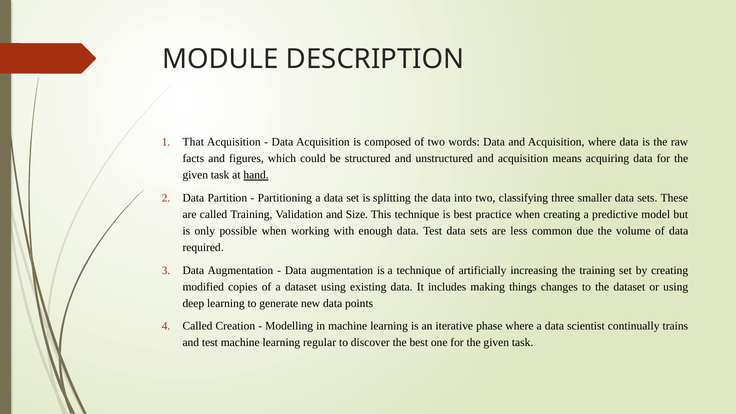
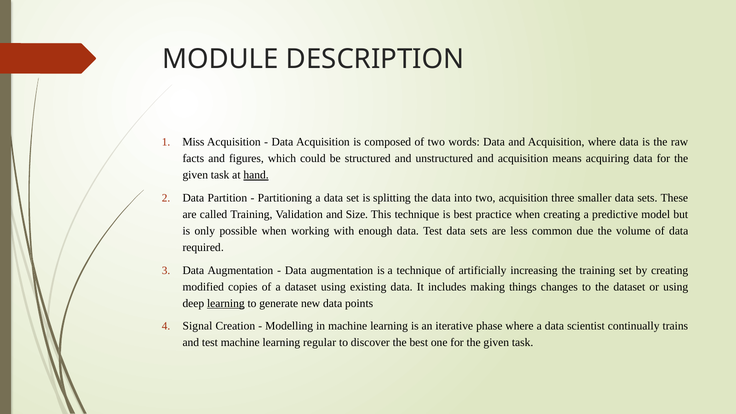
That: That -> Miss
two classifying: classifying -> acquisition
learning at (226, 303) underline: none -> present
Called at (197, 326): Called -> Signal
